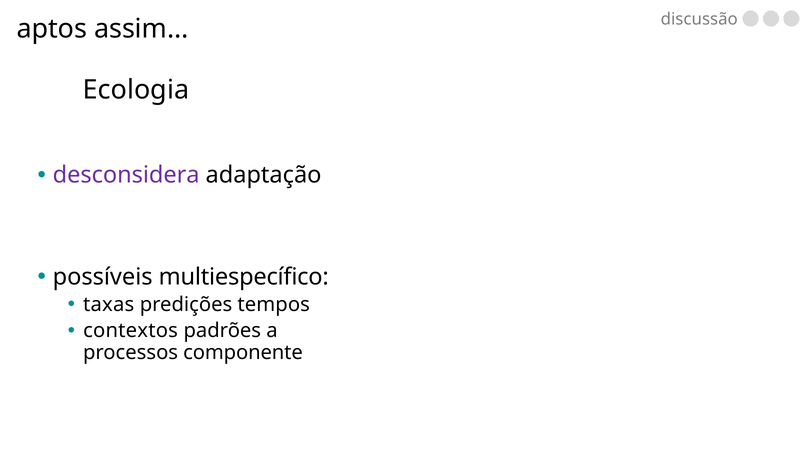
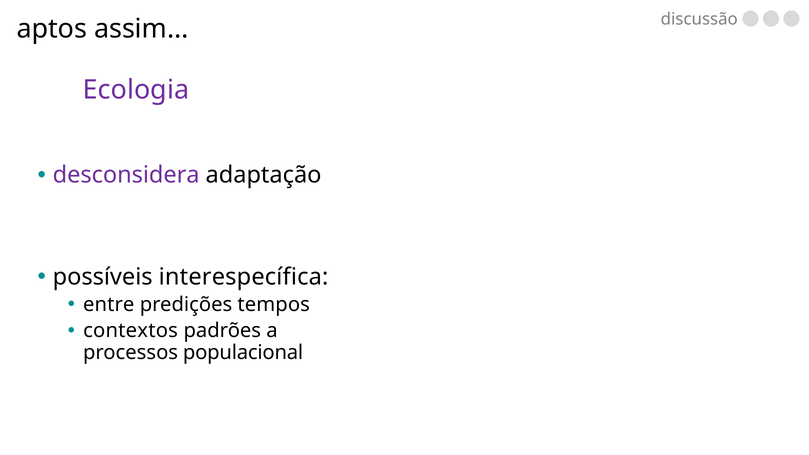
Ecologia colour: black -> purple
multiespecífico: multiespecífico -> interespecífica
taxas: taxas -> entre
componente: componente -> populacional
